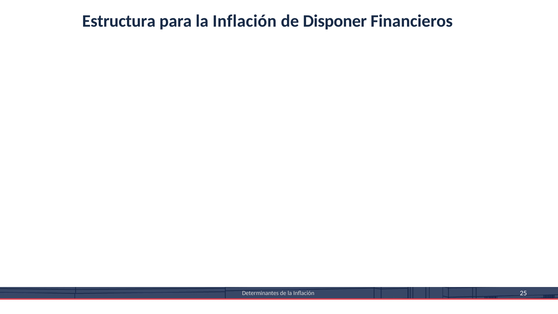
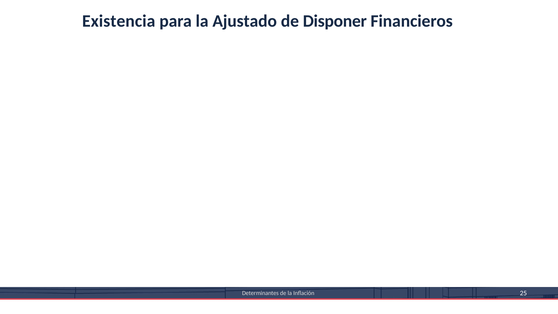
Estructura: Estructura -> Existencia
para la Inflación: Inflación -> Ajustado
